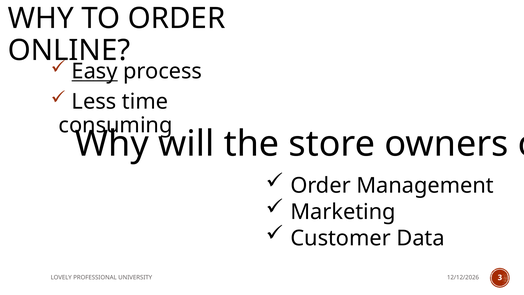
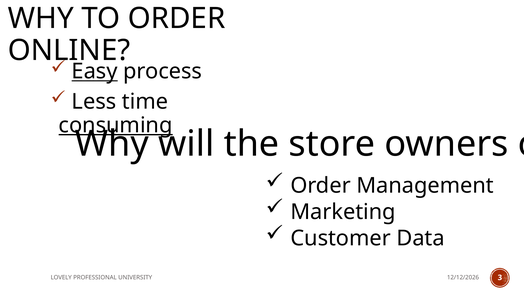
consuming underline: none -> present
